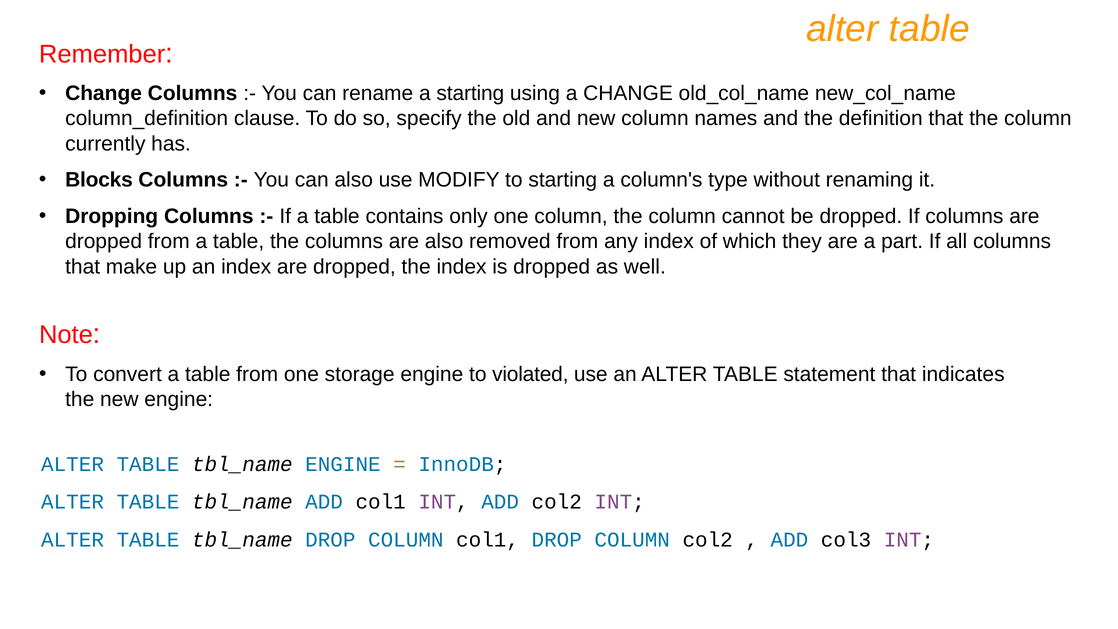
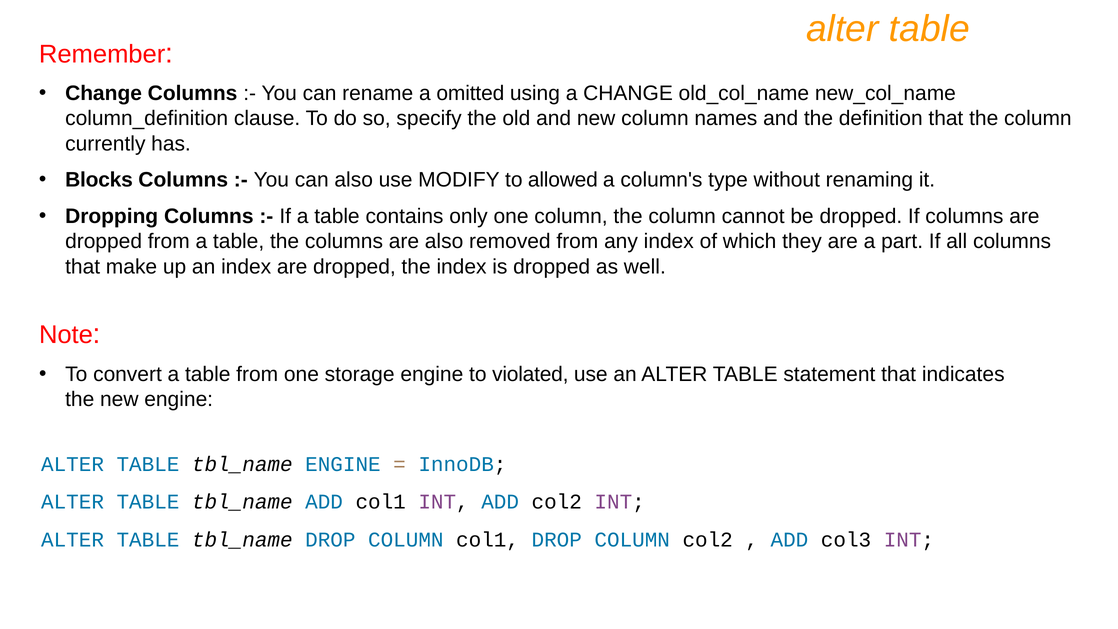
a starting: starting -> omitted
to starting: starting -> allowed
